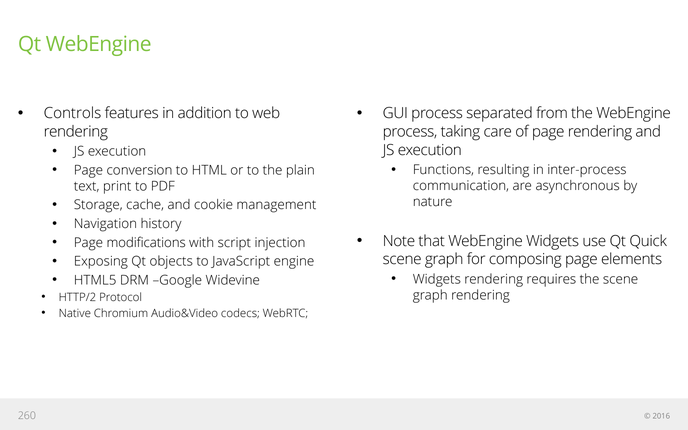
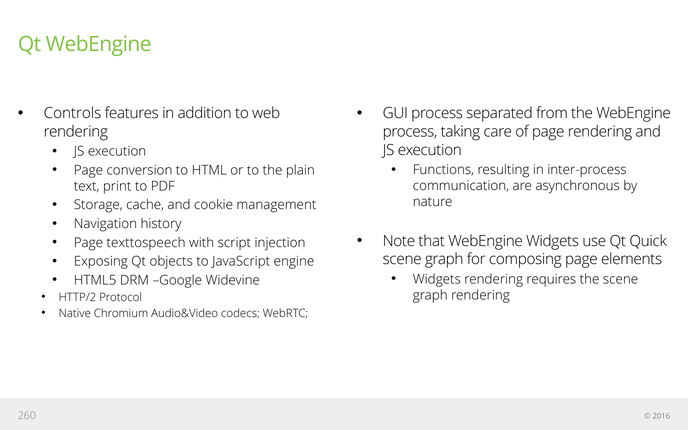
modifications: modifications -> texttospeech
